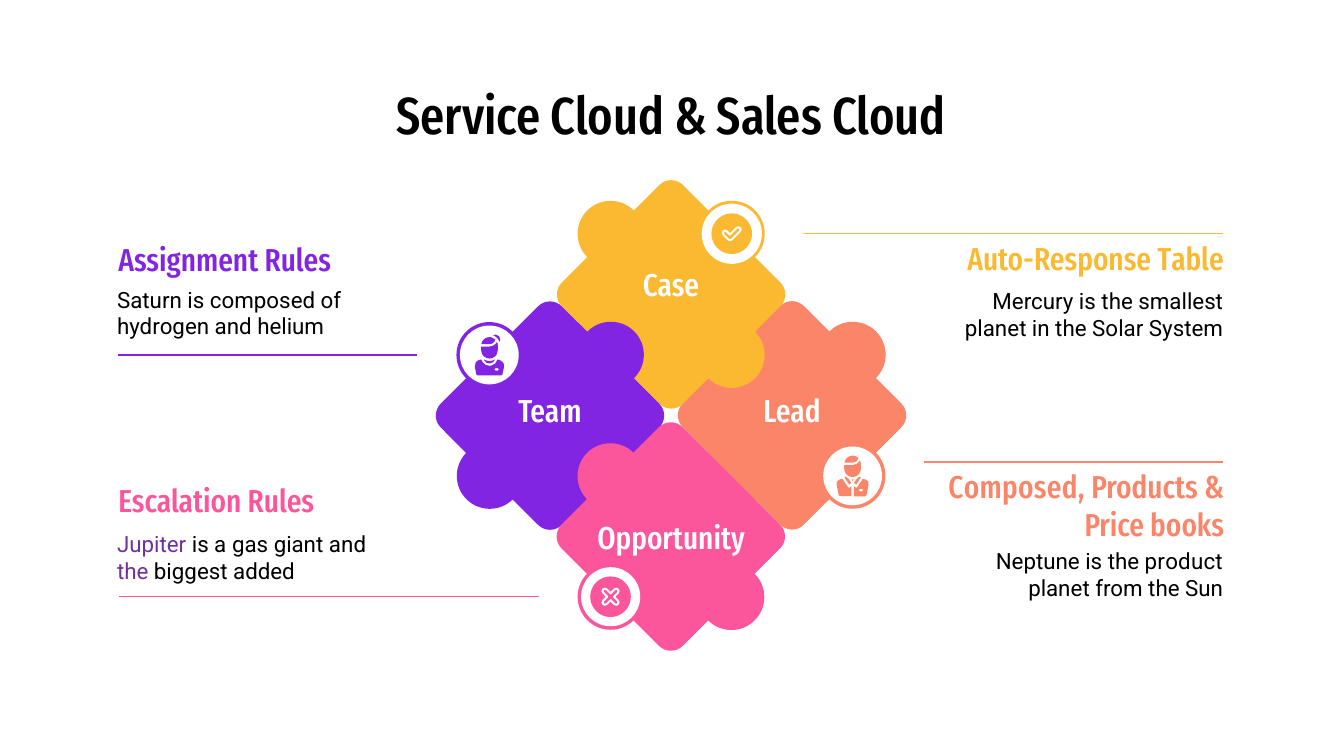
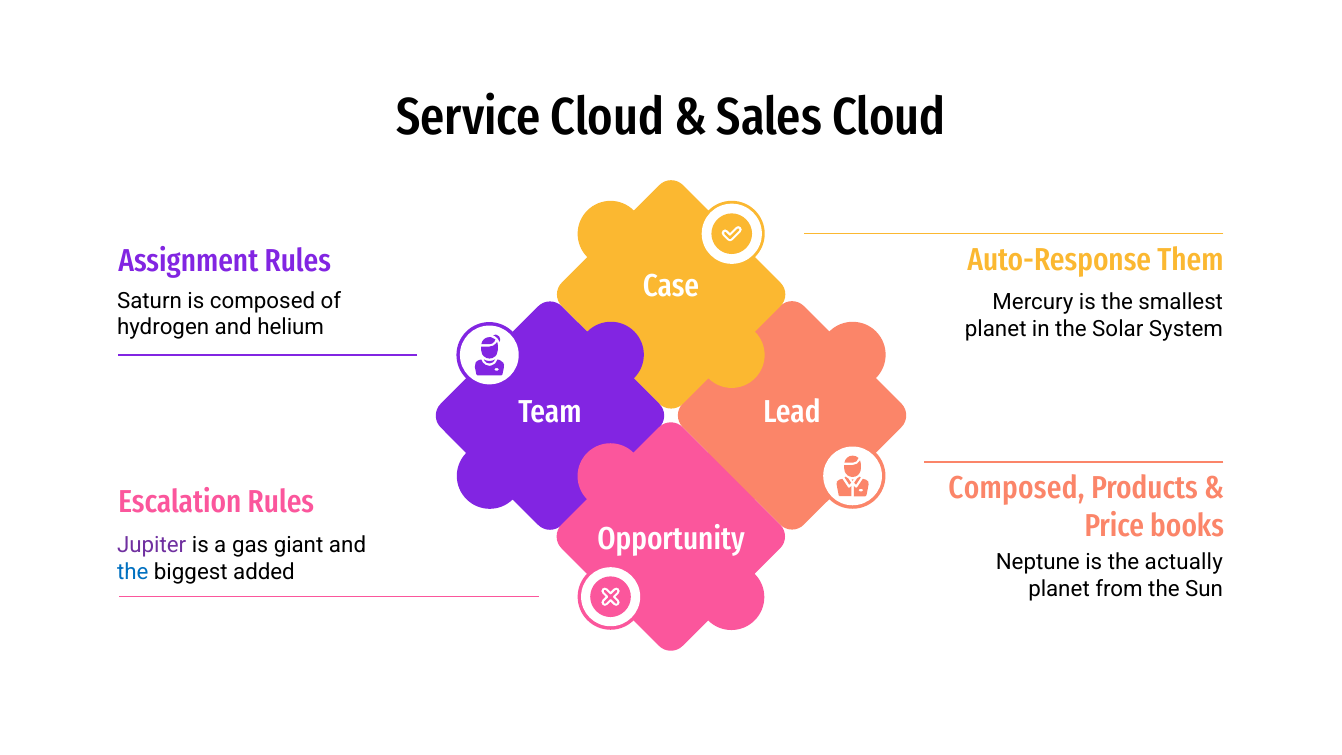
Table: Table -> Them
product: product -> actually
the at (133, 572) colour: purple -> blue
